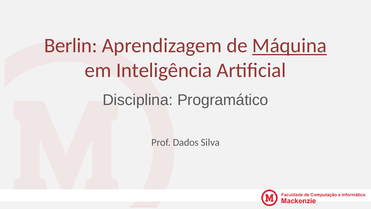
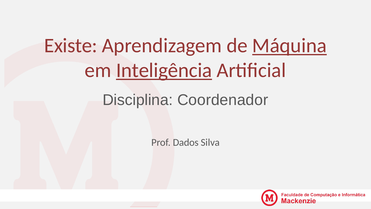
Berlin: Berlin -> Existe
Inteligência underline: none -> present
Programático: Programático -> Coordenador
